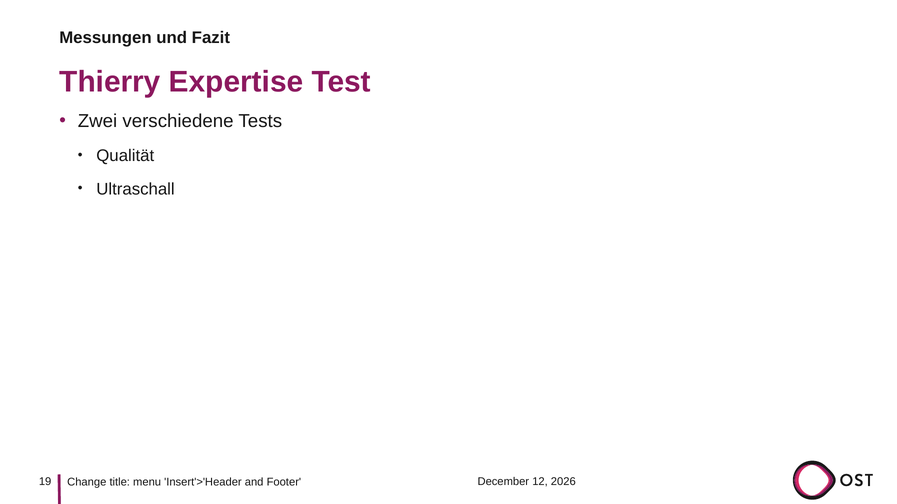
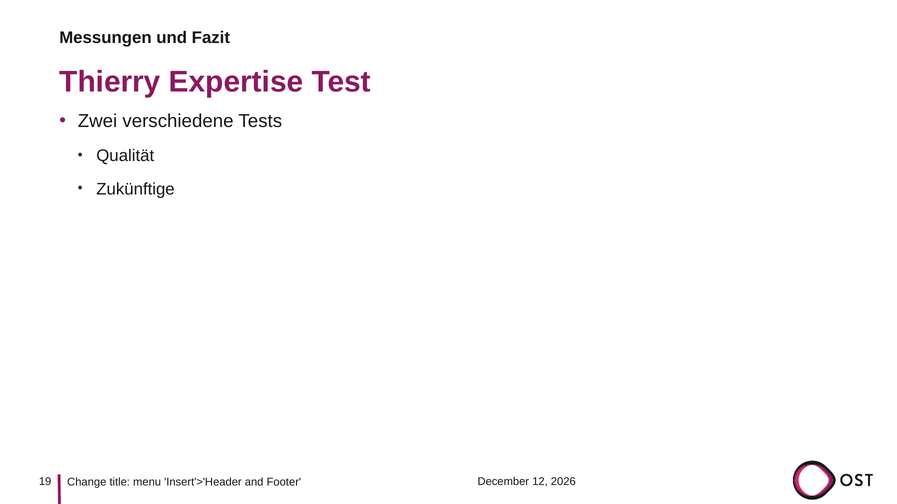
Ultraschall: Ultraschall -> Zukünftige
